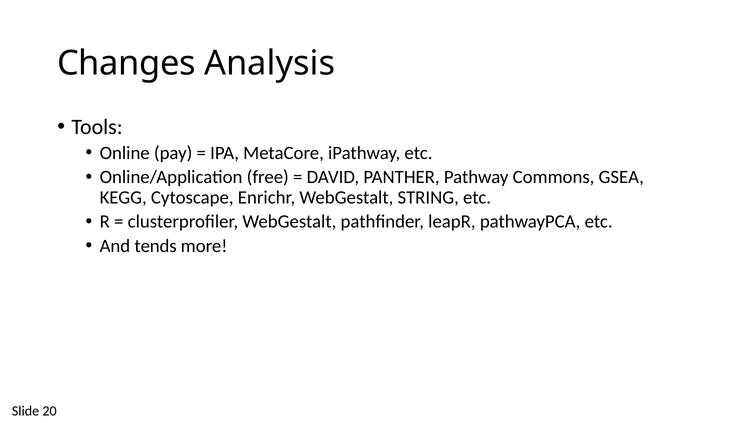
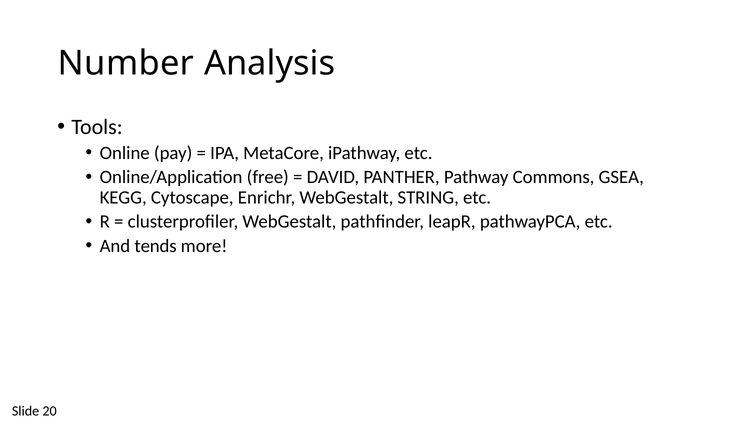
Changes: Changes -> Number
